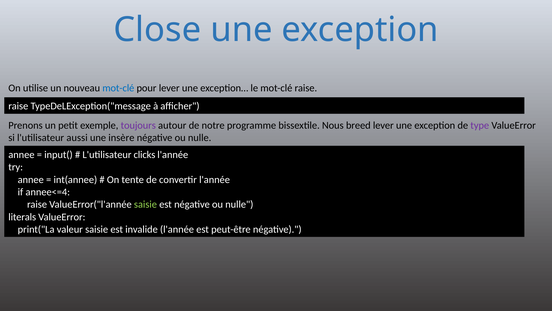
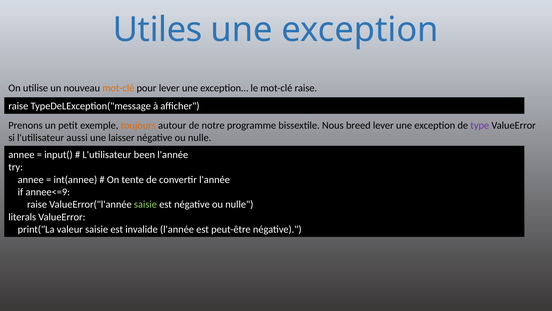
Close: Close -> Utiles
mot-clé at (118, 88) colour: blue -> orange
toujours colour: purple -> orange
insère: insère -> laisser
clicks: clicks -> been
annee<=4: annee<=4 -> annee<=9
